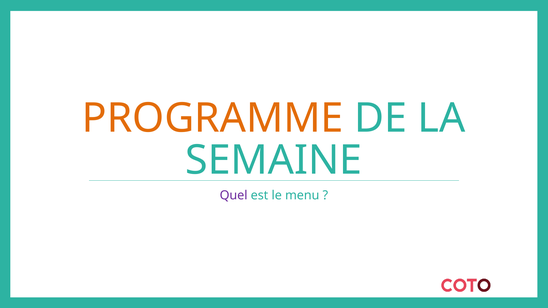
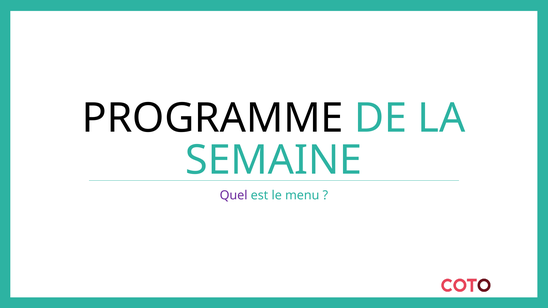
PROGRAMME colour: orange -> black
